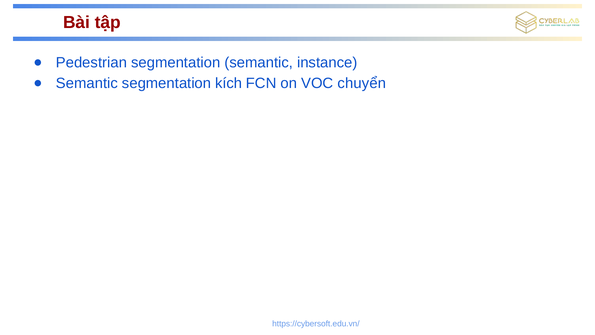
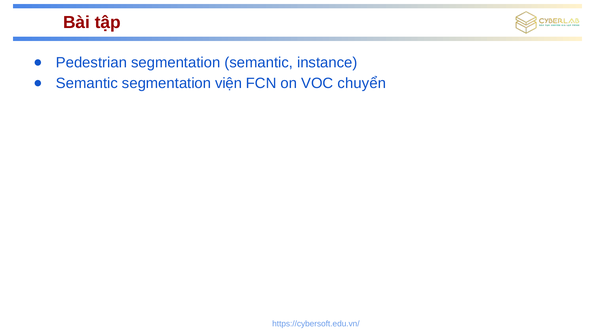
kích: kích -> viện
